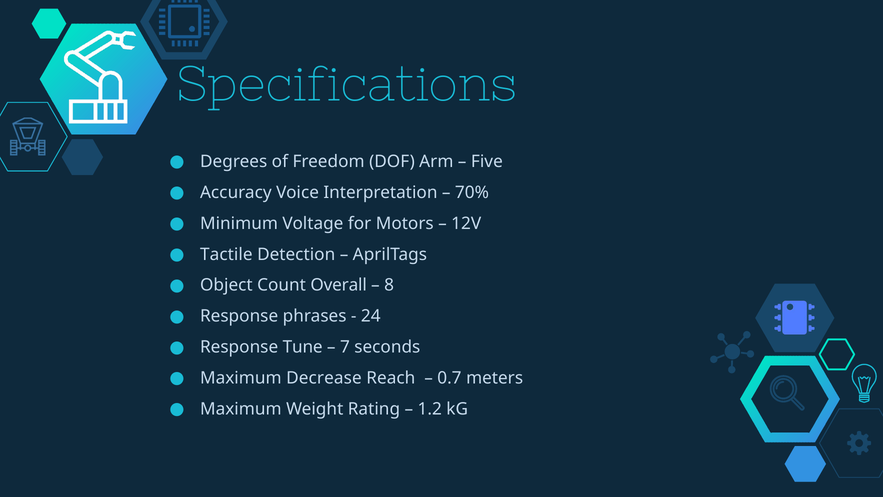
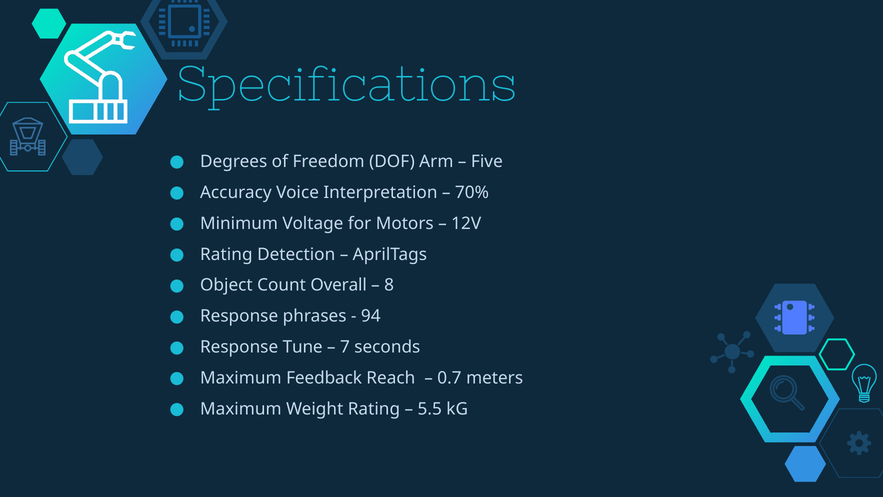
Tactile at (226, 254): Tactile -> Rating
24: 24 -> 94
Decrease: Decrease -> Feedback
1.2: 1.2 -> 5.5
